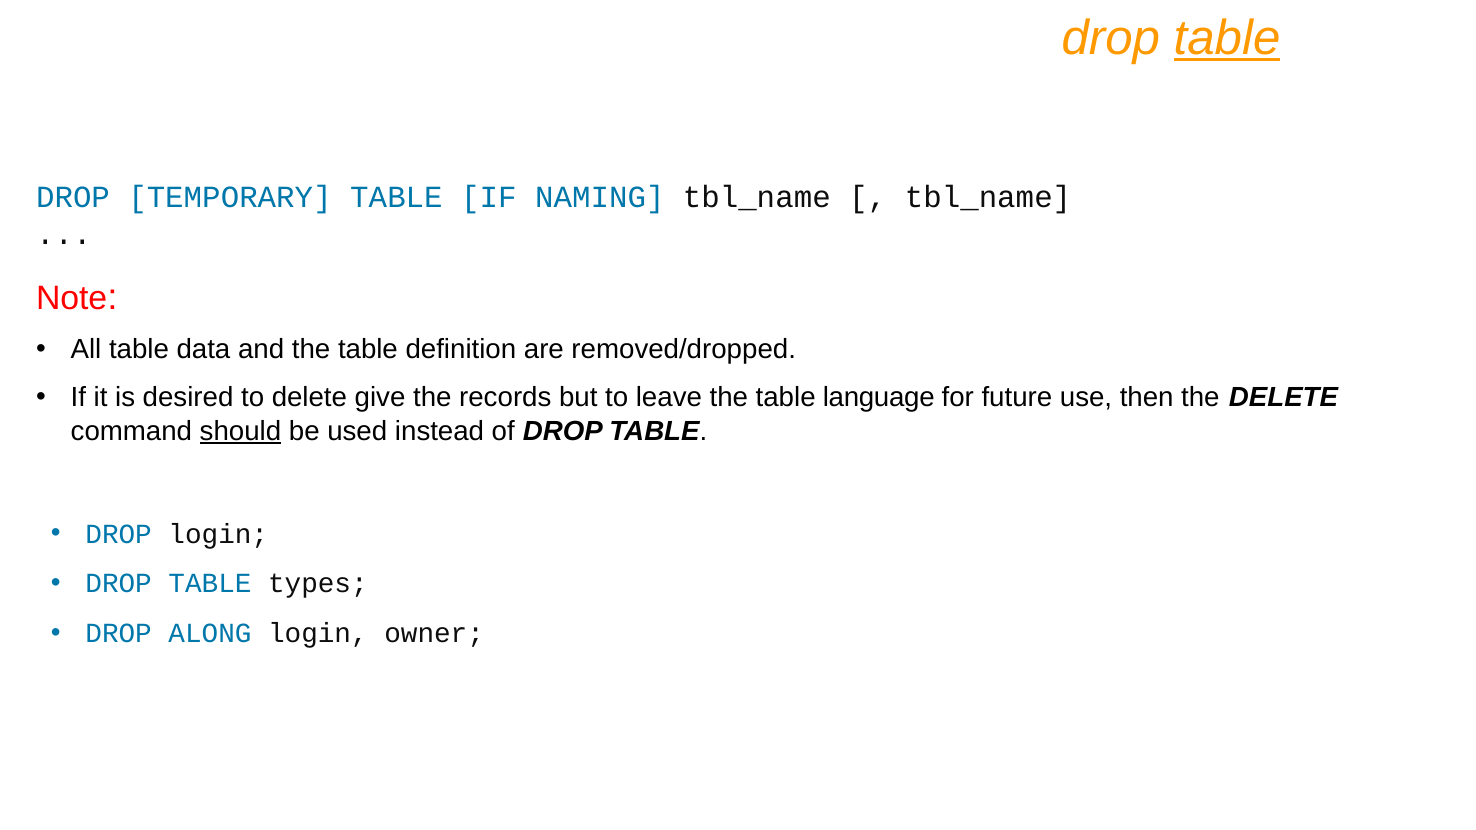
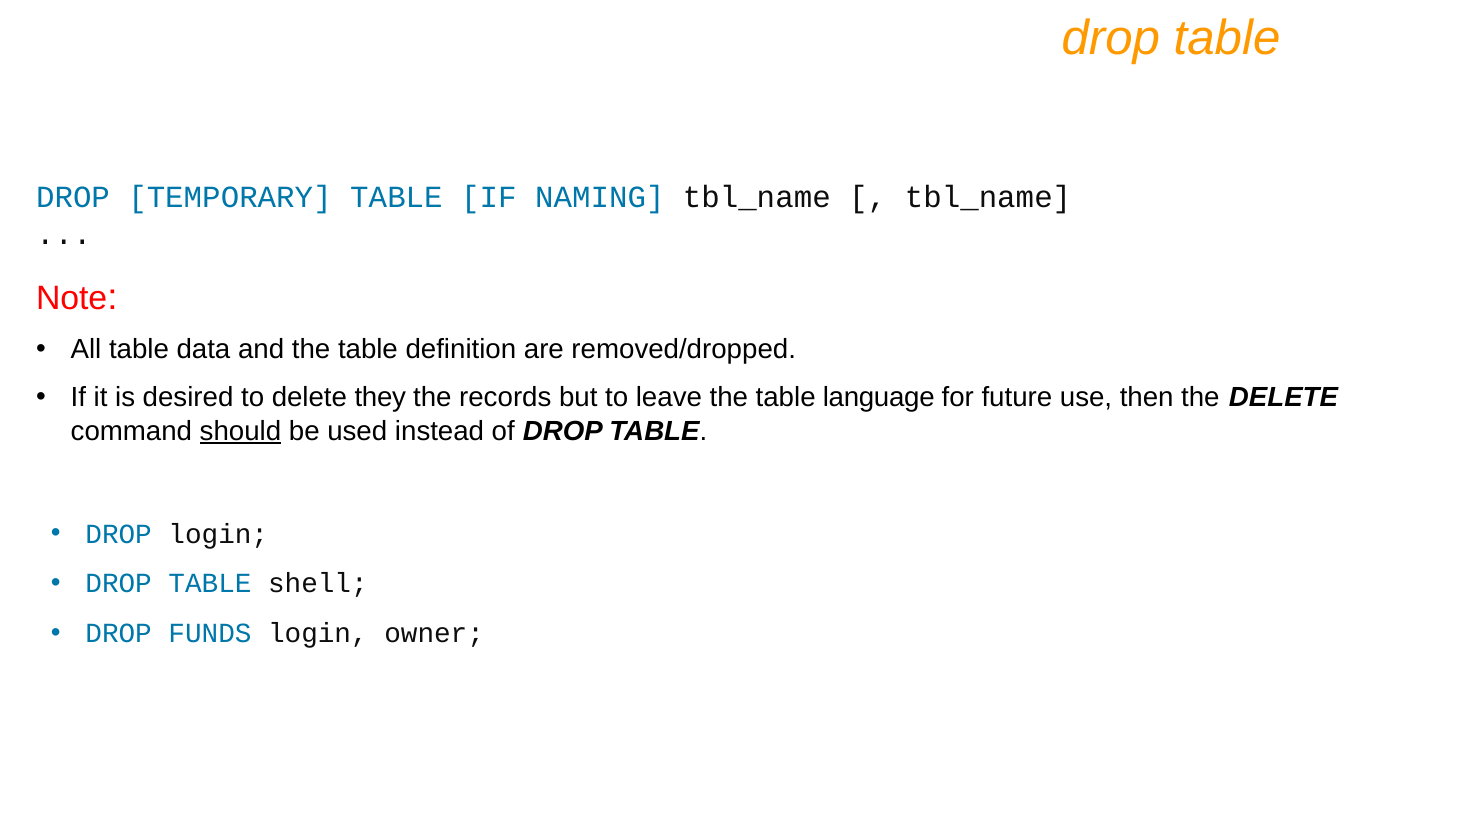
table at (1227, 38) underline: present -> none
give: give -> they
types: types -> shell
ALONG: ALONG -> FUNDS
